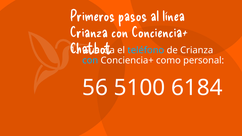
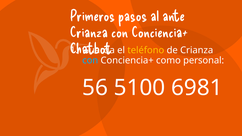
línea: línea -> ante
teléfono colour: light blue -> yellow
6184: 6184 -> 6981
